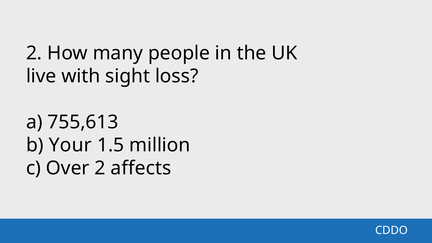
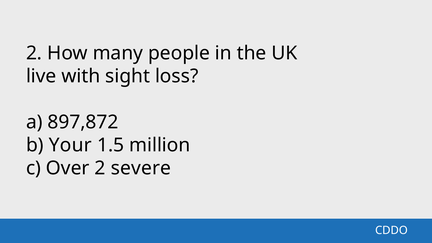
755,613: 755,613 -> 897,872
affects: affects -> severe
